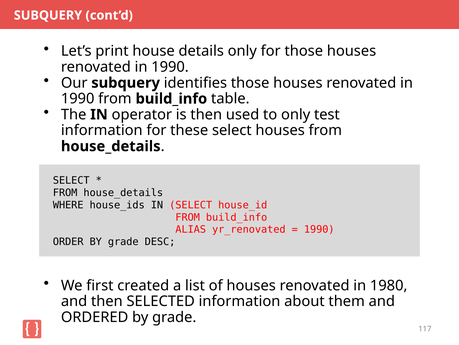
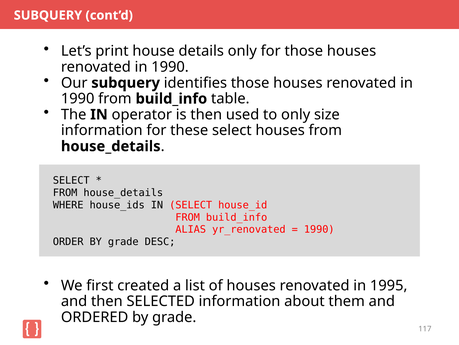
test: test -> size
1980: 1980 -> 1995
